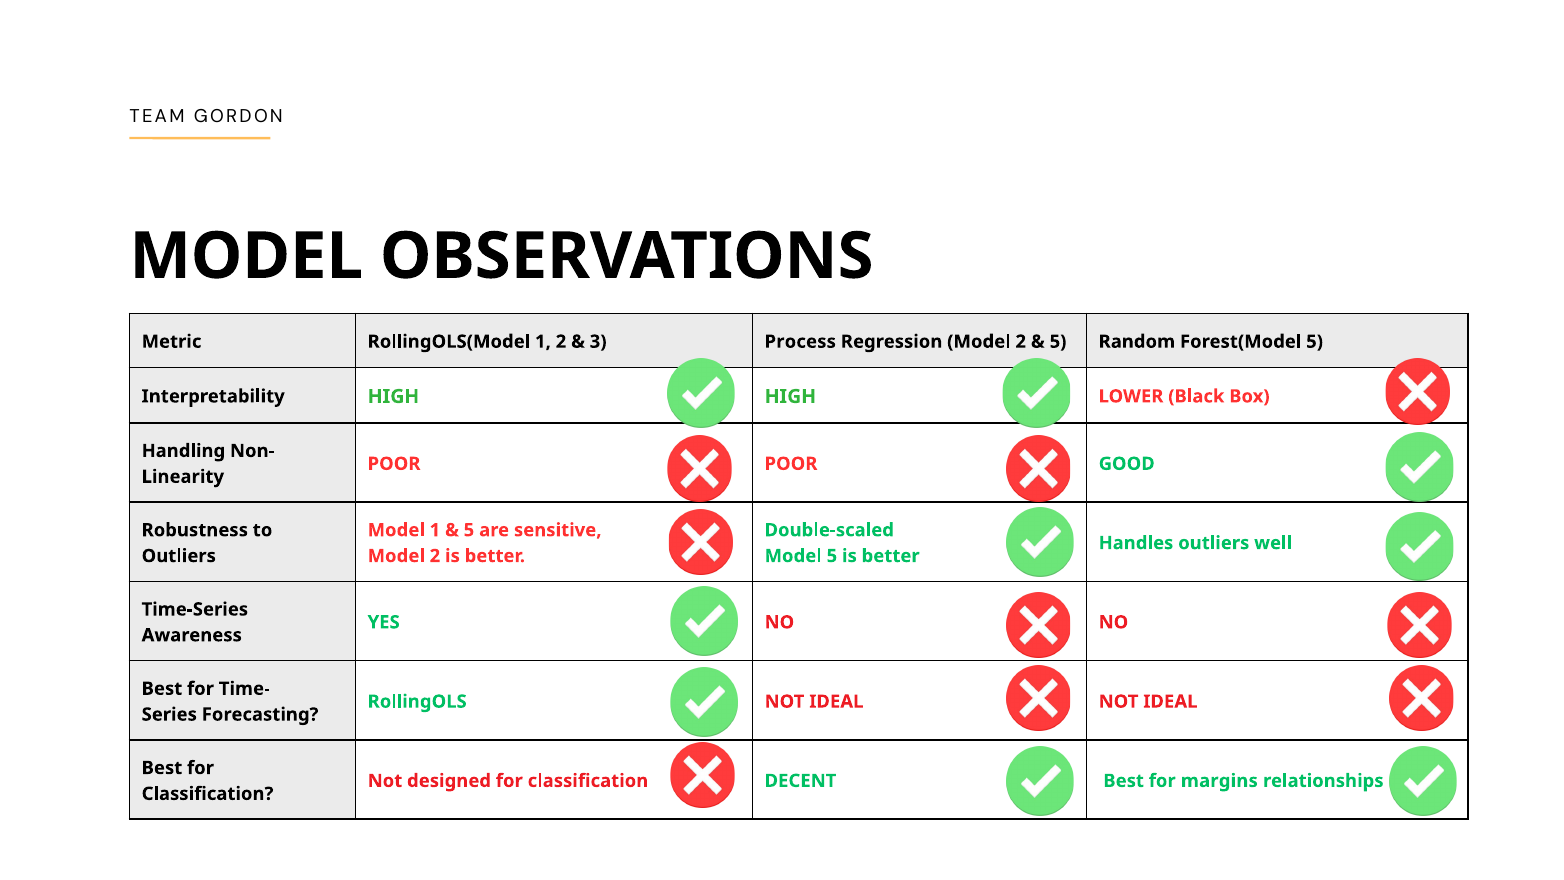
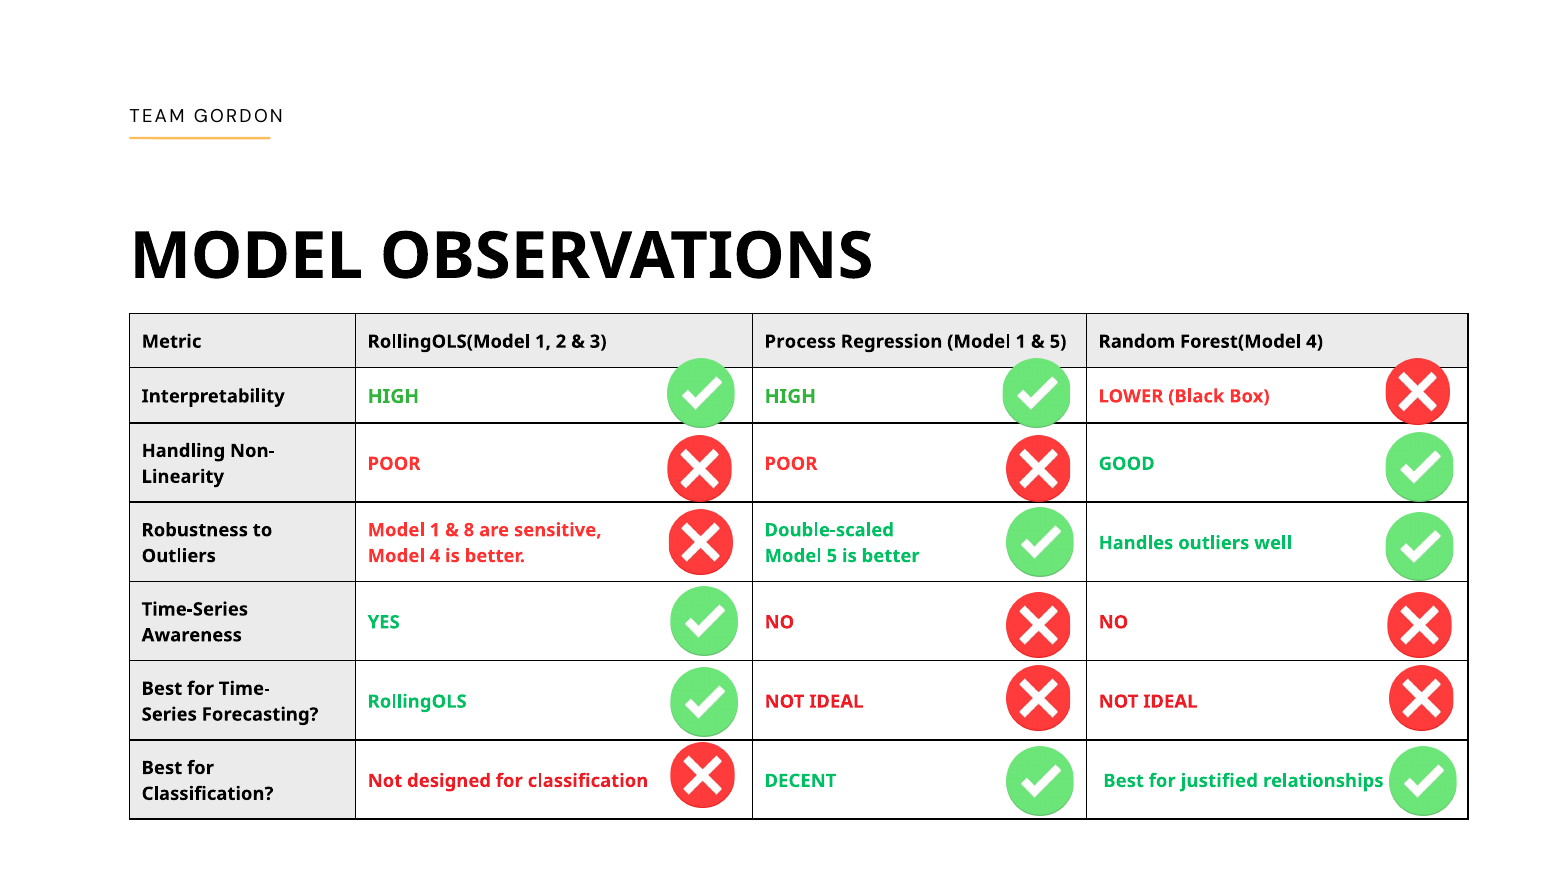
Regression Model 2: 2 -> 1
Forest(Model 5: 5 -> 4
5 at (469, 530): 5 -> 8
2 at (435, 556): 2 -> 4
margins: margins -> justified
